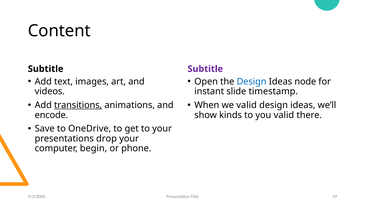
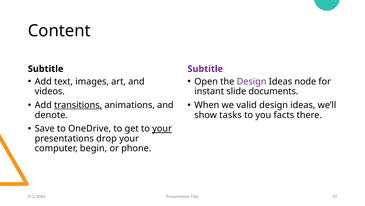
Design at (252, 81) colour: blue -> purple
timestamp: timestamp -> documents
encode: encode -> denote
kinds: kinds -> tasks
you valid: valid -> facts
your at (162, 128) underline: none -> present
